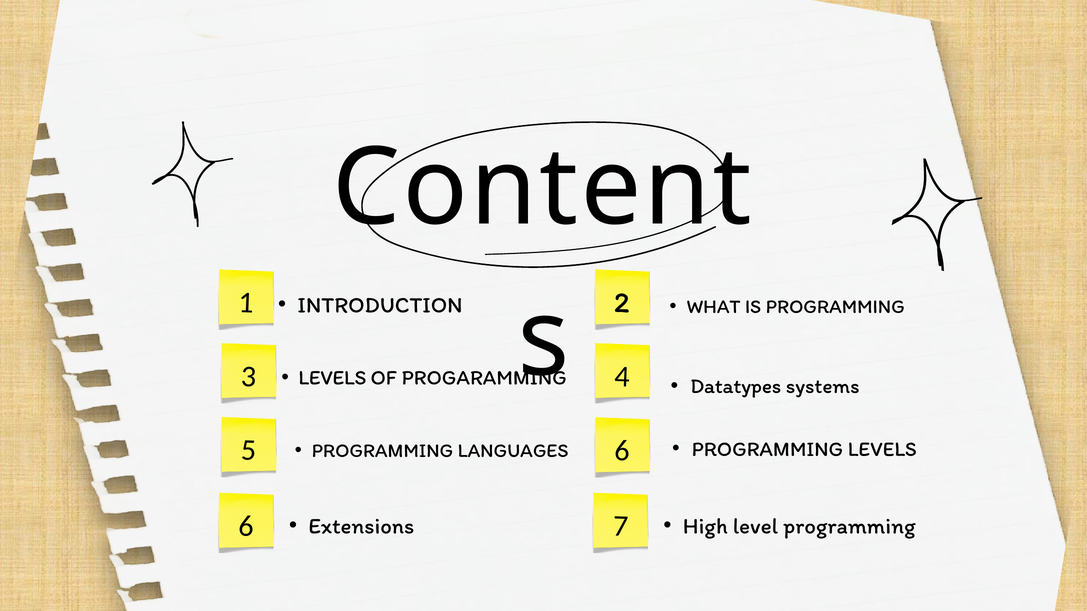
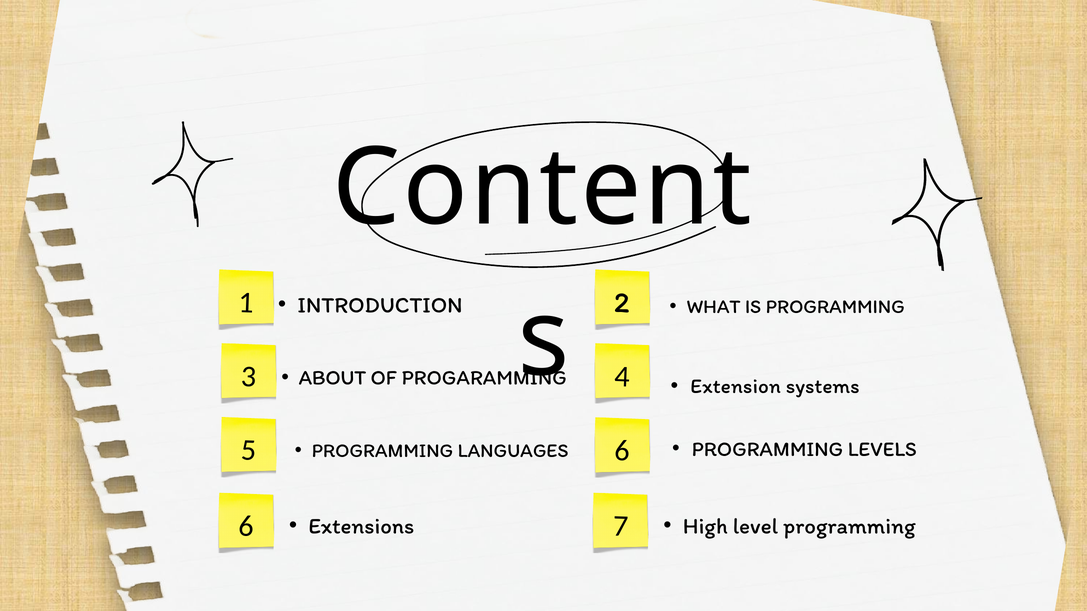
LEVELS at (332, 378): LEVELS -> ABOUT
Datatypes: Datatypes -> Extension
